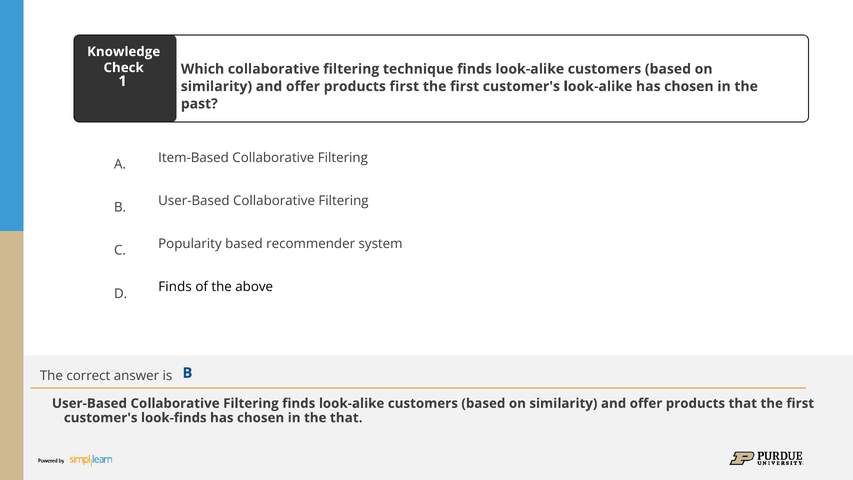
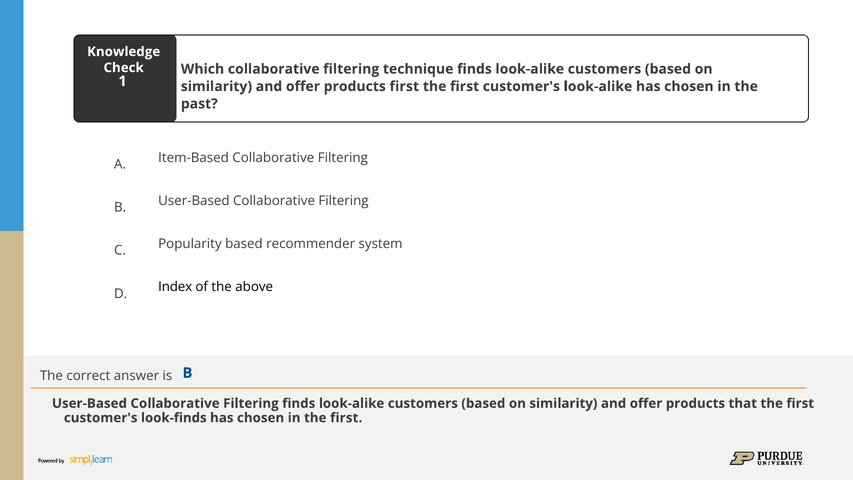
Finds at (175, 287): Finds -> Index
in the that: that -> first
